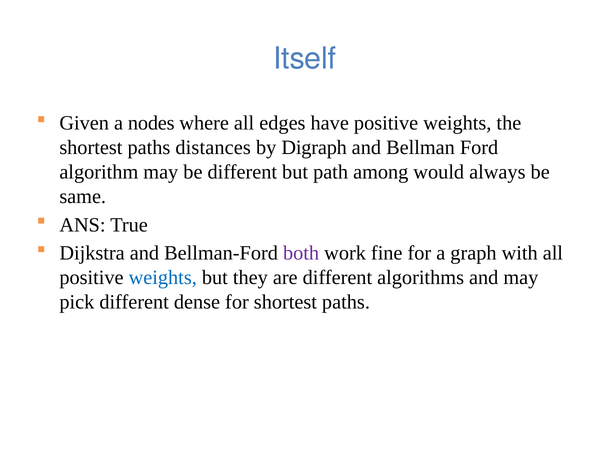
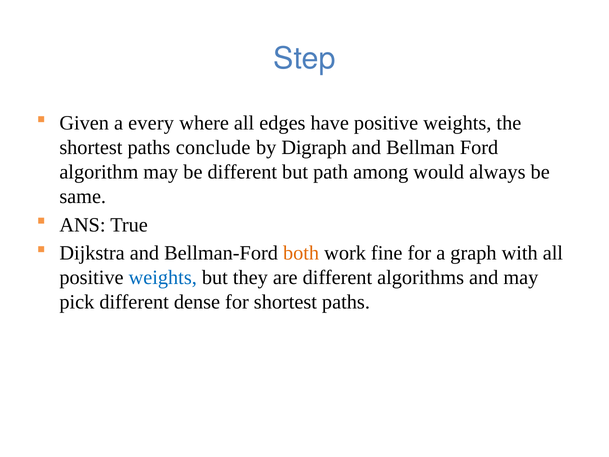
Itself: Itself -> Step
nodes: nodes -> every
distances: distances -> conclude
both colour: purple -> orange
